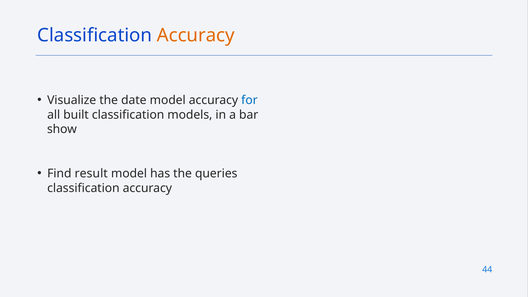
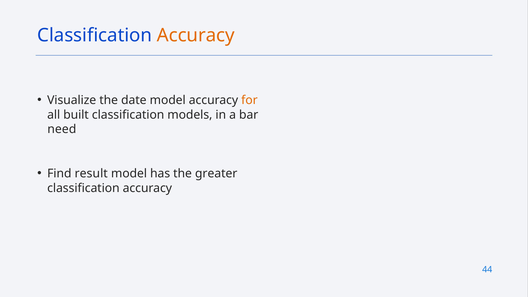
for colour: blue -> orange
show: show -> need
queries: queries -> greater
